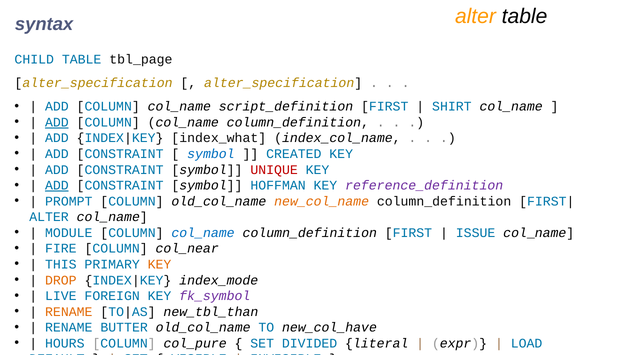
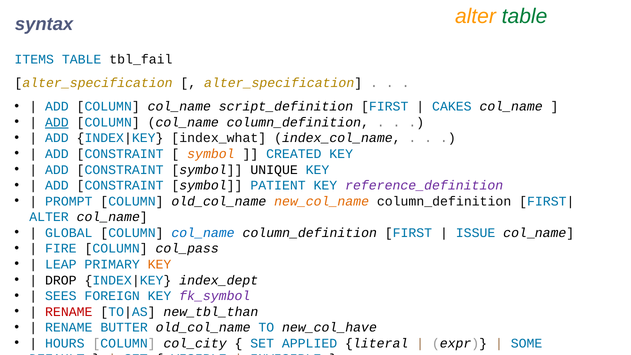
table at (525, 16) colour: black -> green
CHILD: CHILD -> ITEMS
tbl_page: tbl_page -> tbl_fail
SHIRT: SHIRT -> CAKES
symbol at (211, 154) colour: blue -> orange
UNIQUE colour: red -> black
ADD at (57, 185) underline: present -> none
HOFFMAN: HOFFMAN -> PATIENT
MODULE: MODULE -> GLOBAL
col_near: col_near -> col_pass
THIS: THIS -> LEAP
DROP colour: orange -> black
index_mode: index_mode -> index_dept
LIVE: LIVE -> SEES
RENAME at (69, 312) colour: orange -> red
col_pure: col_pure -> col_city
DIVIDED: DIVIDED -> APPLIED
LOAD: LOAD -> SOME
